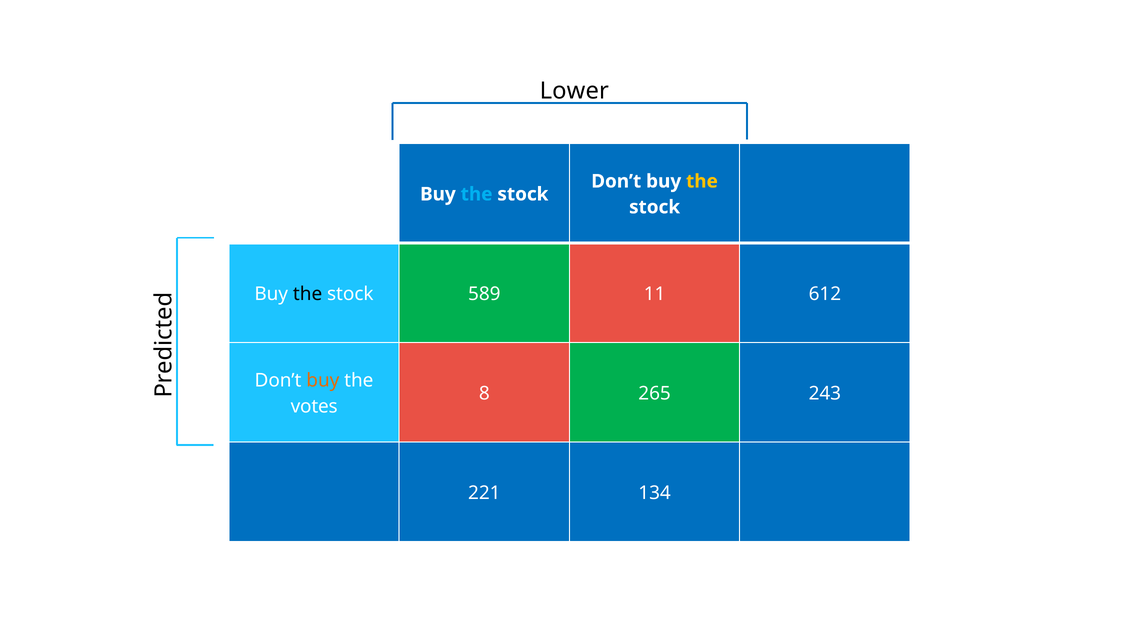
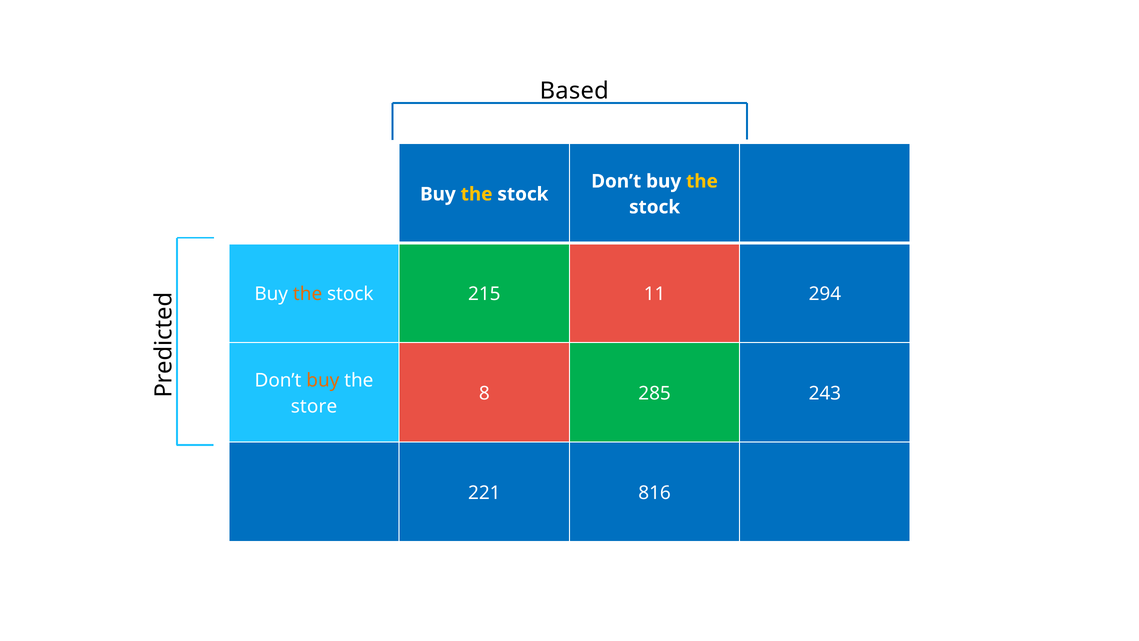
Lower: Lower -> Based
the at (477, 194) colour: light blue -> yellow
the at (308, 294) colour: black -> orange
589: 589 -> 215
612: 612 -> 294
265: 265 -> 285
votes: votes -> store
134: 134 -> 816
